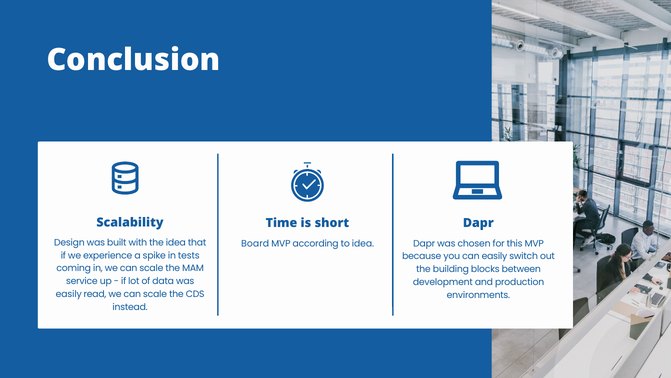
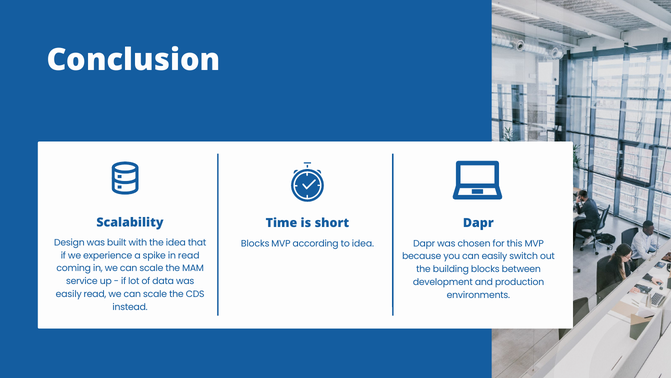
Board at (255, 243): Board -> Blocks
in tests: tests -> read
